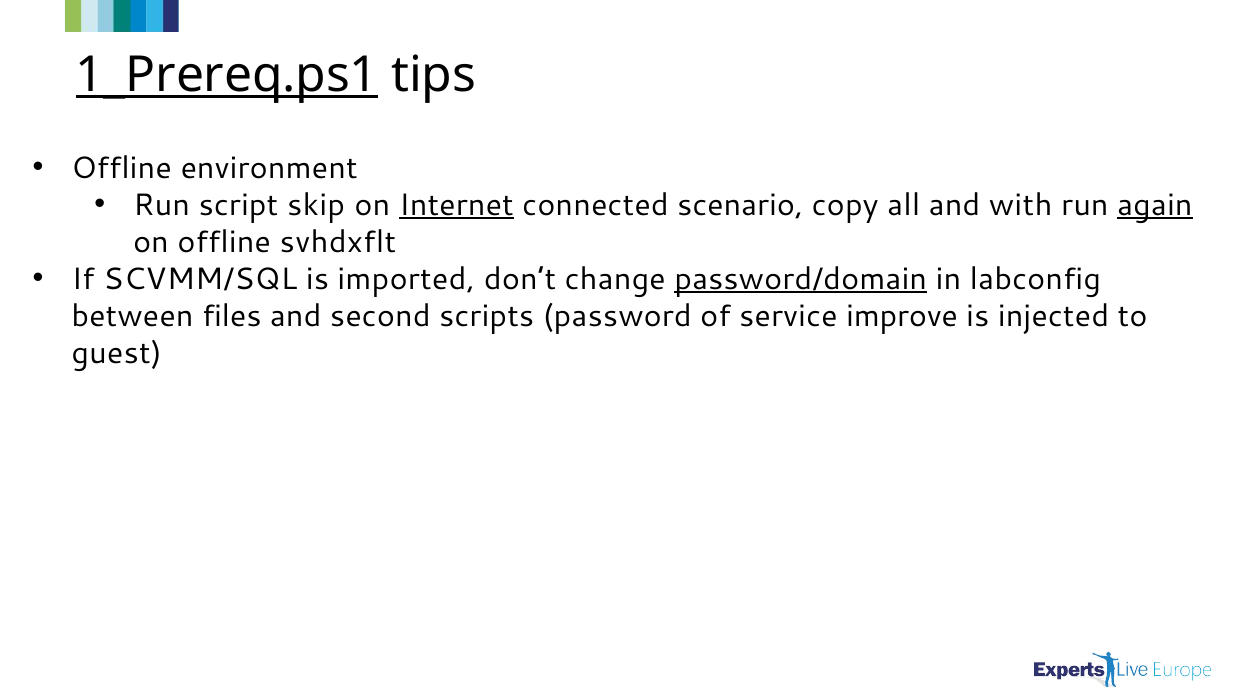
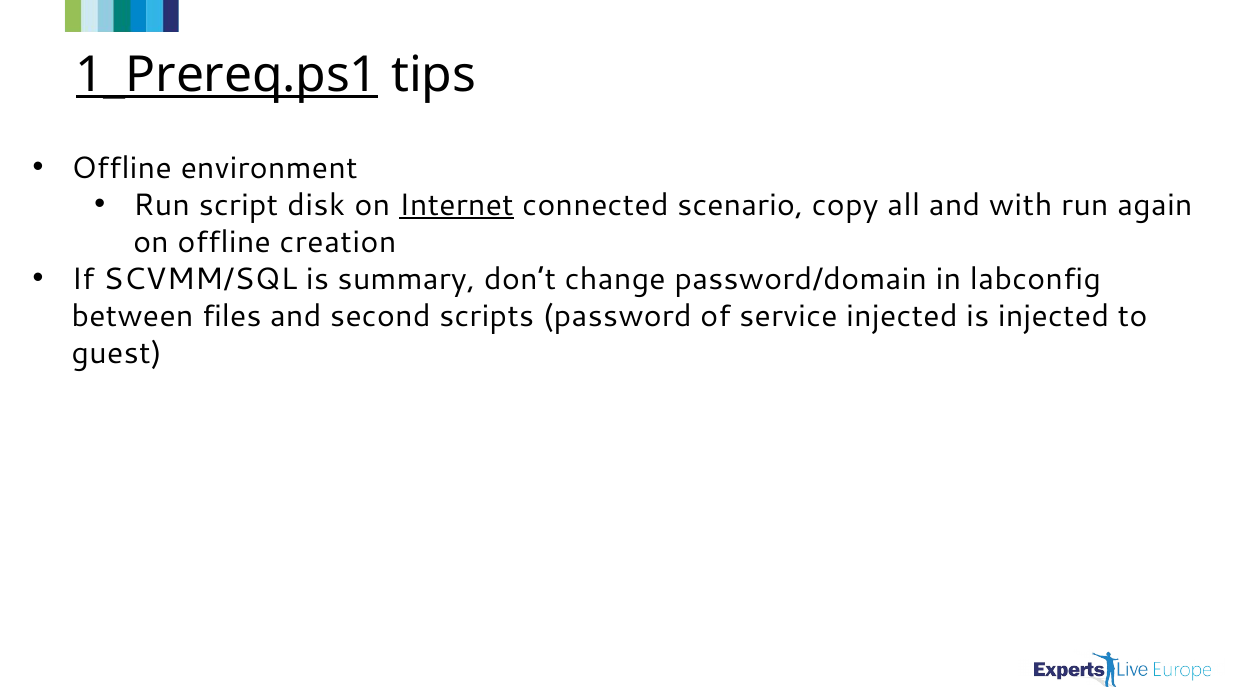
skip: skip -> disk
again underline: present -> none
svhdxflt: svhdxflt -> creation
imported: imported -> summary
password/domain underline: present -> none
service improve: improve -> injected
